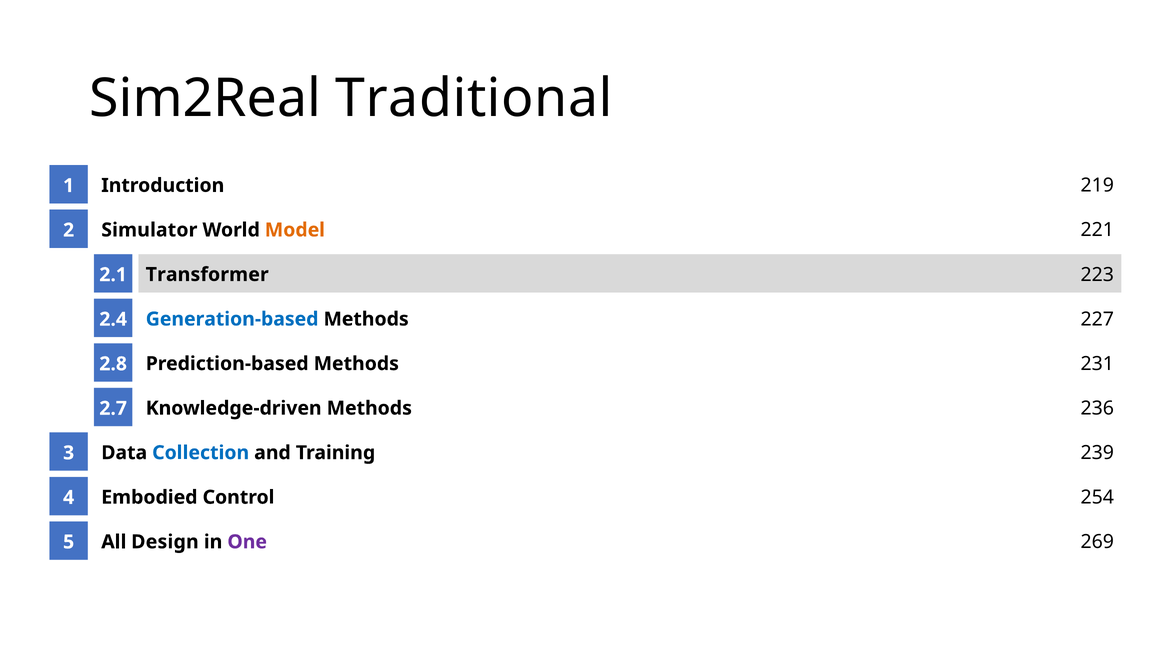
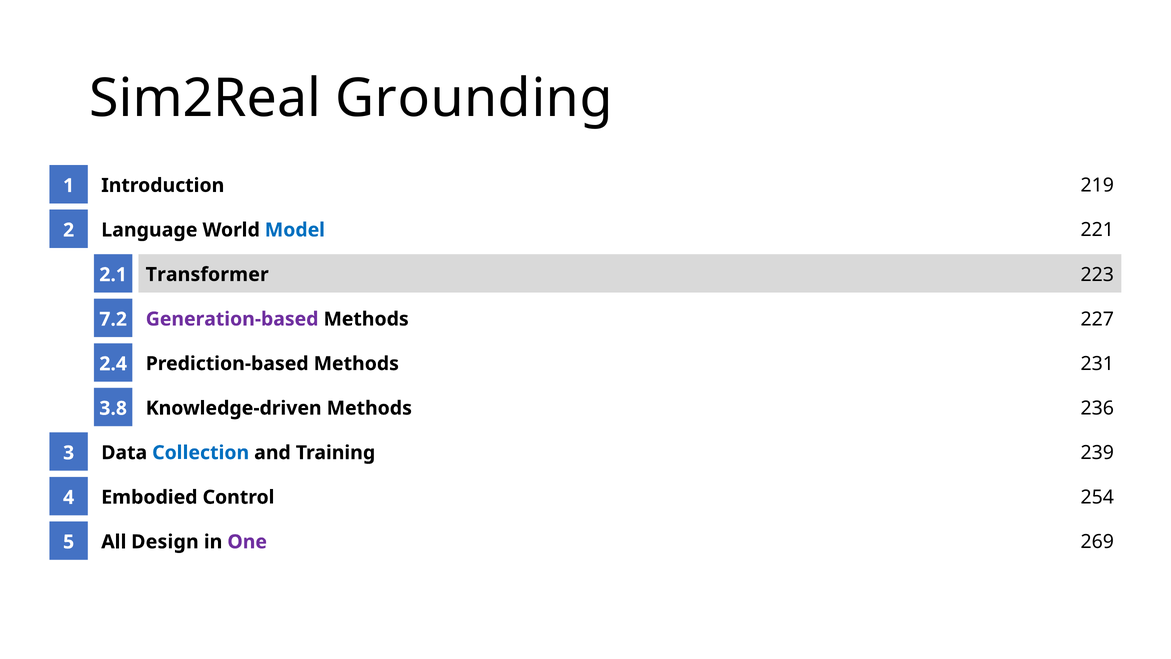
Traditional: Traditional -> Grounding
Simulator: Simulator -> Language
Model colour: orange -> blue
Generation-based colour: blue -> purple
2.4: 2.4 -> 7.2
2.8: 2.8 -> 2.4
2.7: 2.7 -> 3.8
